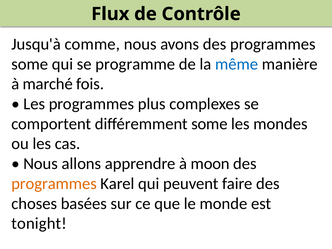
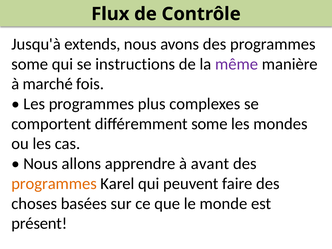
comme: comme -> extends
programme: programme -> instructions
même colour: blue -> purple
moon: moon -> avant
tonight: tonight -> présent
